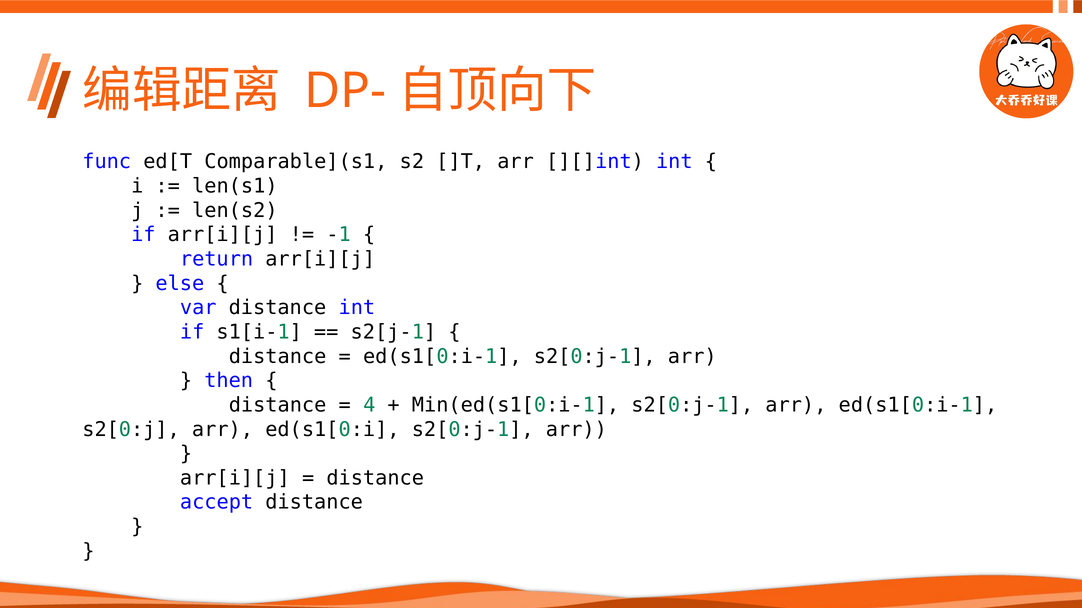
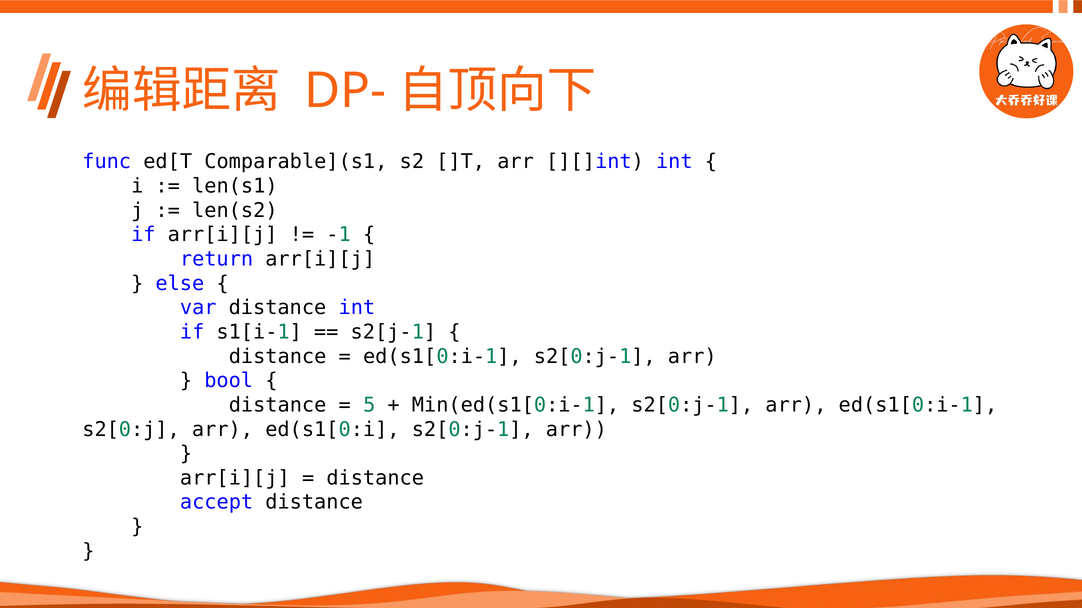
then: then -> bool
4: 4 -> 5
